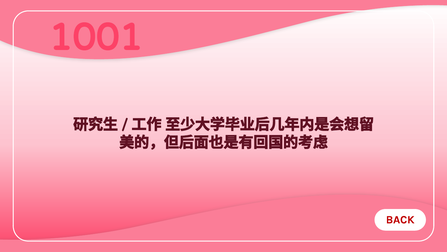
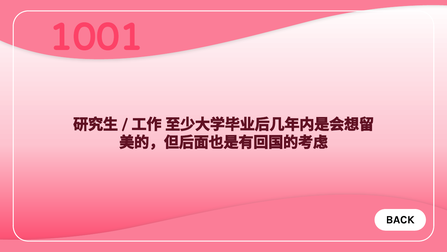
BACK colour: red -> black
